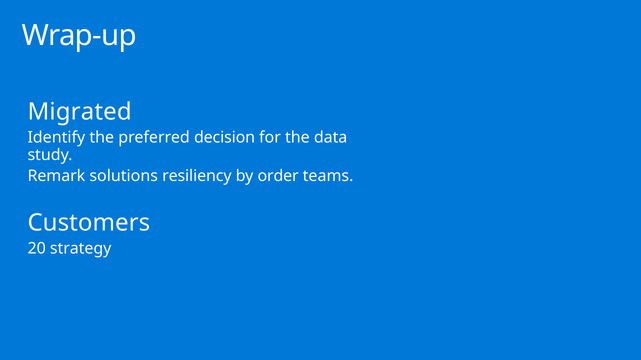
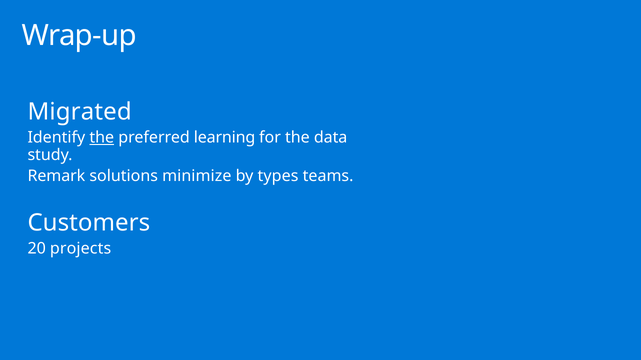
the at (102, 138) underline: none -> present
decision: decision -> learning
resiliency: resiliency -> minimize
order: order -> types
strategy: strategy -> projects
